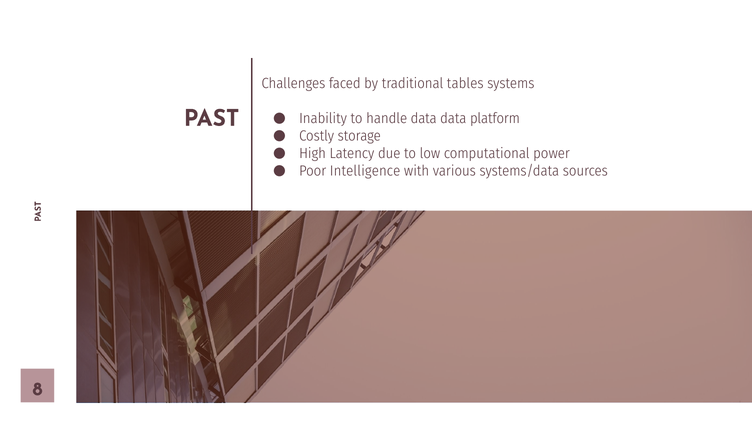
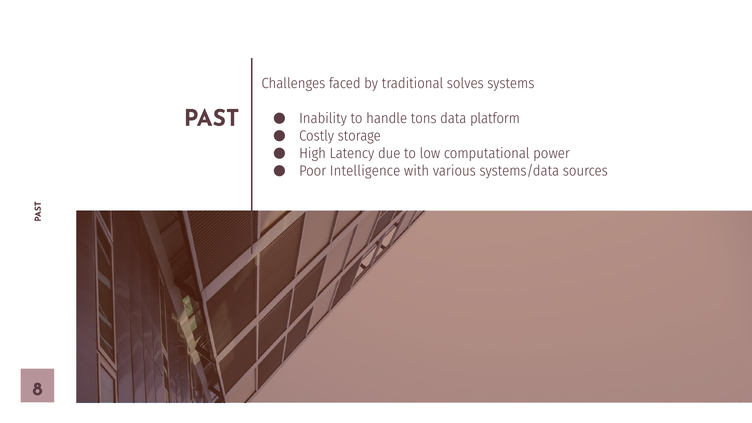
tables: tables -> solves
handle data: data -> tons
